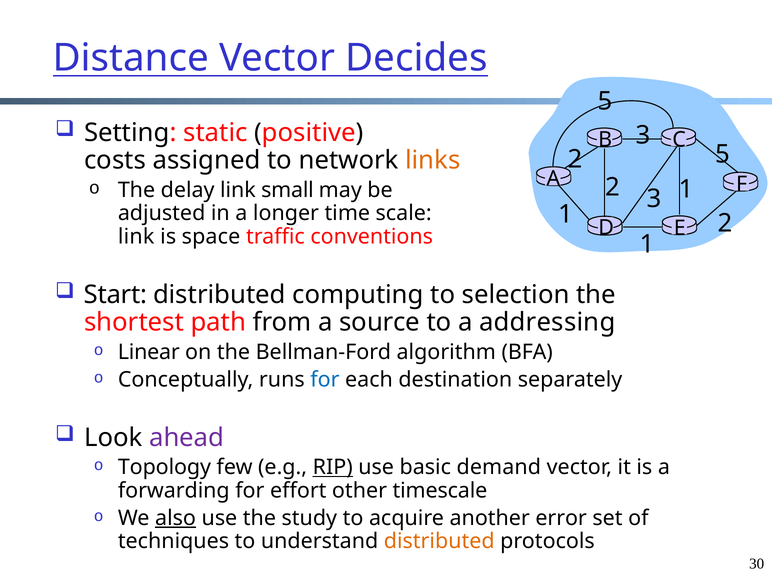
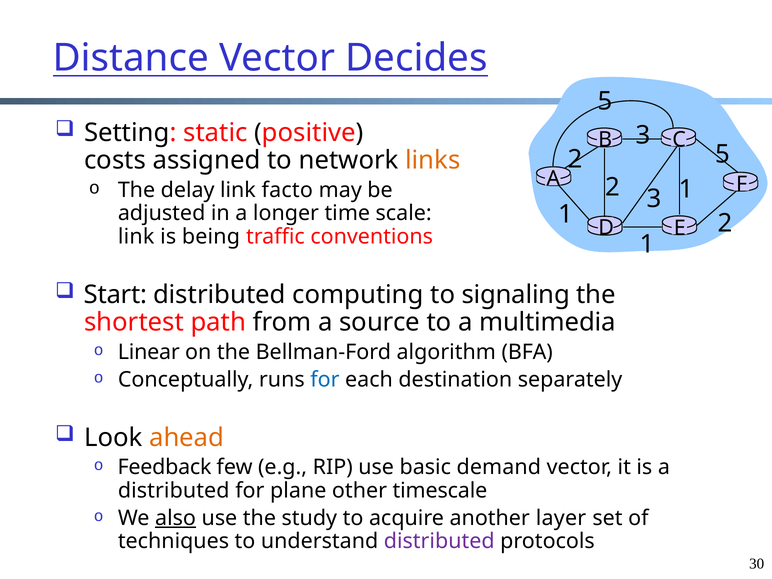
small: small -> facto
space: space -> being
selection: selection -> signaling
addressing: addressing -> multimedia
ahead colour: purple -> orange
Topology: Topology -> Feedback
RIP underline: present -> none
forwarding at (174, 490): forwarding -> distributed
effort: effort -> plane
error: error -> layer
distributed at (439, 541) colour: orange -> purple
